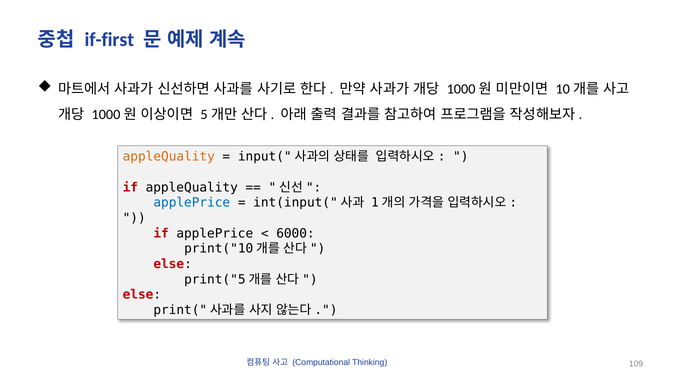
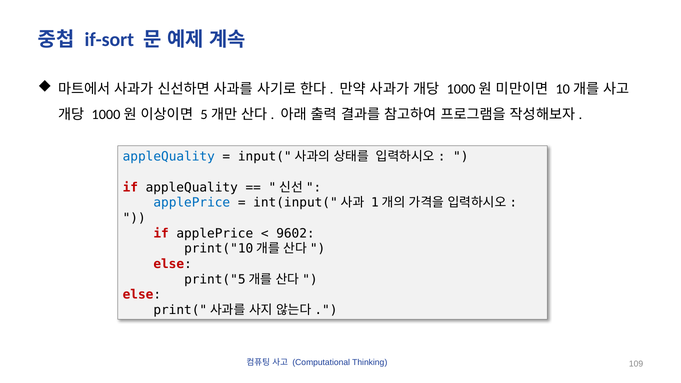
if-first: if-first -> if-sort
appleQuality at (169, 157) colour: orange -> blue
6000: 6000 -> 9602
